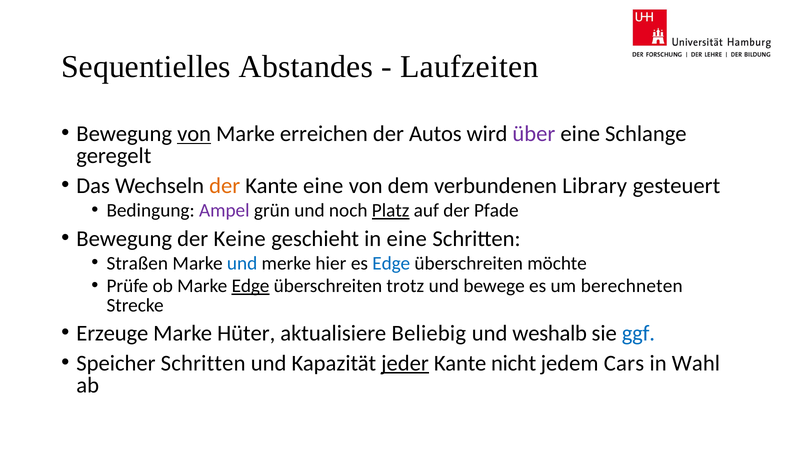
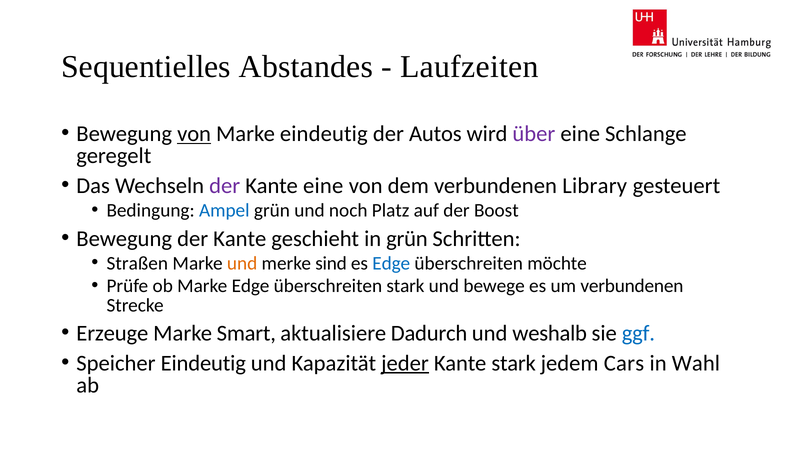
Marke erreichen: erreichen -> eindeutig
der at (225, 186) colour: orange -> purple
Ampel colour: purple -> blue
Platz underline: present -> none
Pfade: Pfade -> Boost
Bewegung der Keine: Keine -> Kante
in eine: eine -> grün
und at (242, 263) colour: blue -> orange
hier: hier -> sind
Edge at (251, 286) underline: present -> none
überschreiten trotz: trotz -> stark
um berechneten: berechneten -> verbundenen
Hüter: Hüter -> Smart
Beliebig: Beliebig -> Dadurch
Speicher Schritten: Schritten -> Eindeutig
Kante nicht: nicht -> stark
